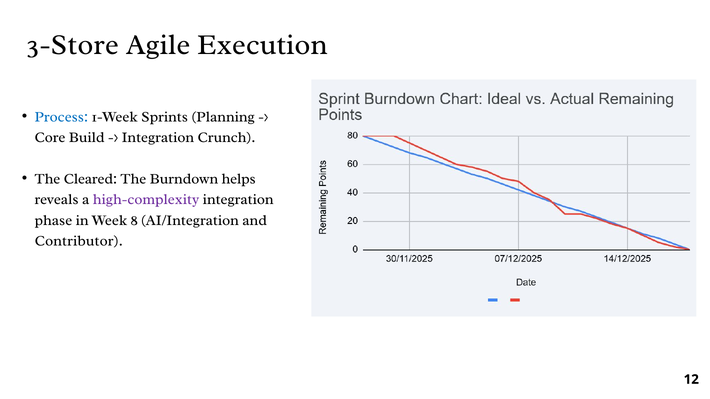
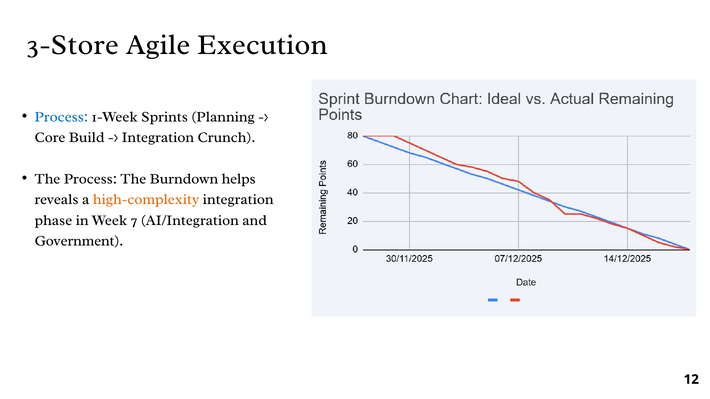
The Cleared: Cleared -> Process
high-complexity colour: purple -> orange
8: 8 -> 7
Contributor: Contributor -> Government
